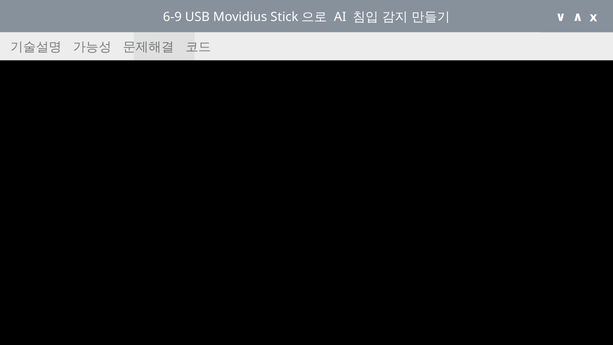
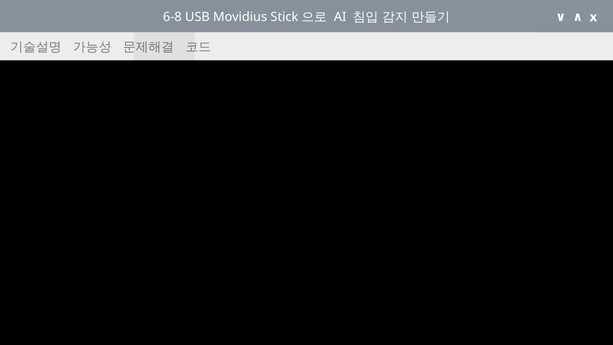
6-9: 6-9 -> 6-8
